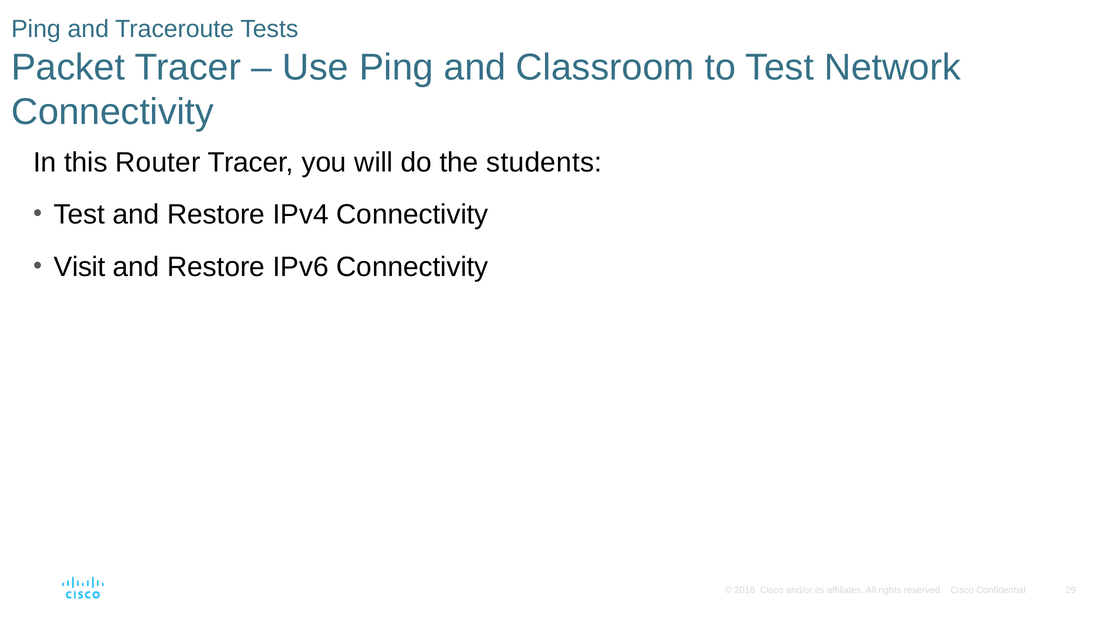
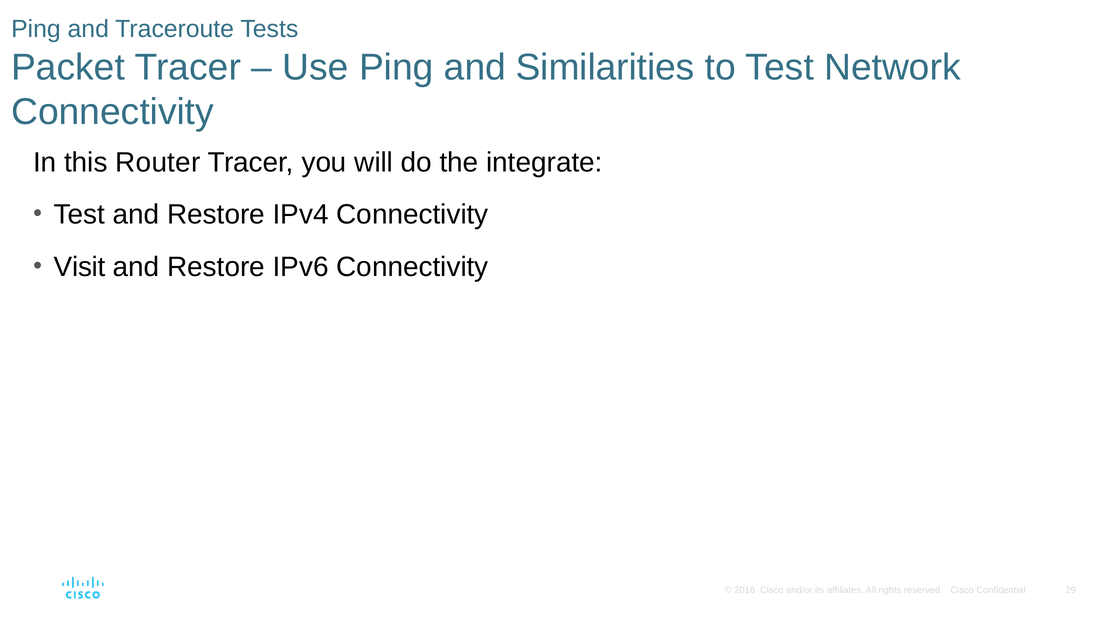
Classroom: Classroom -> Similarities
students: students -> integrate
